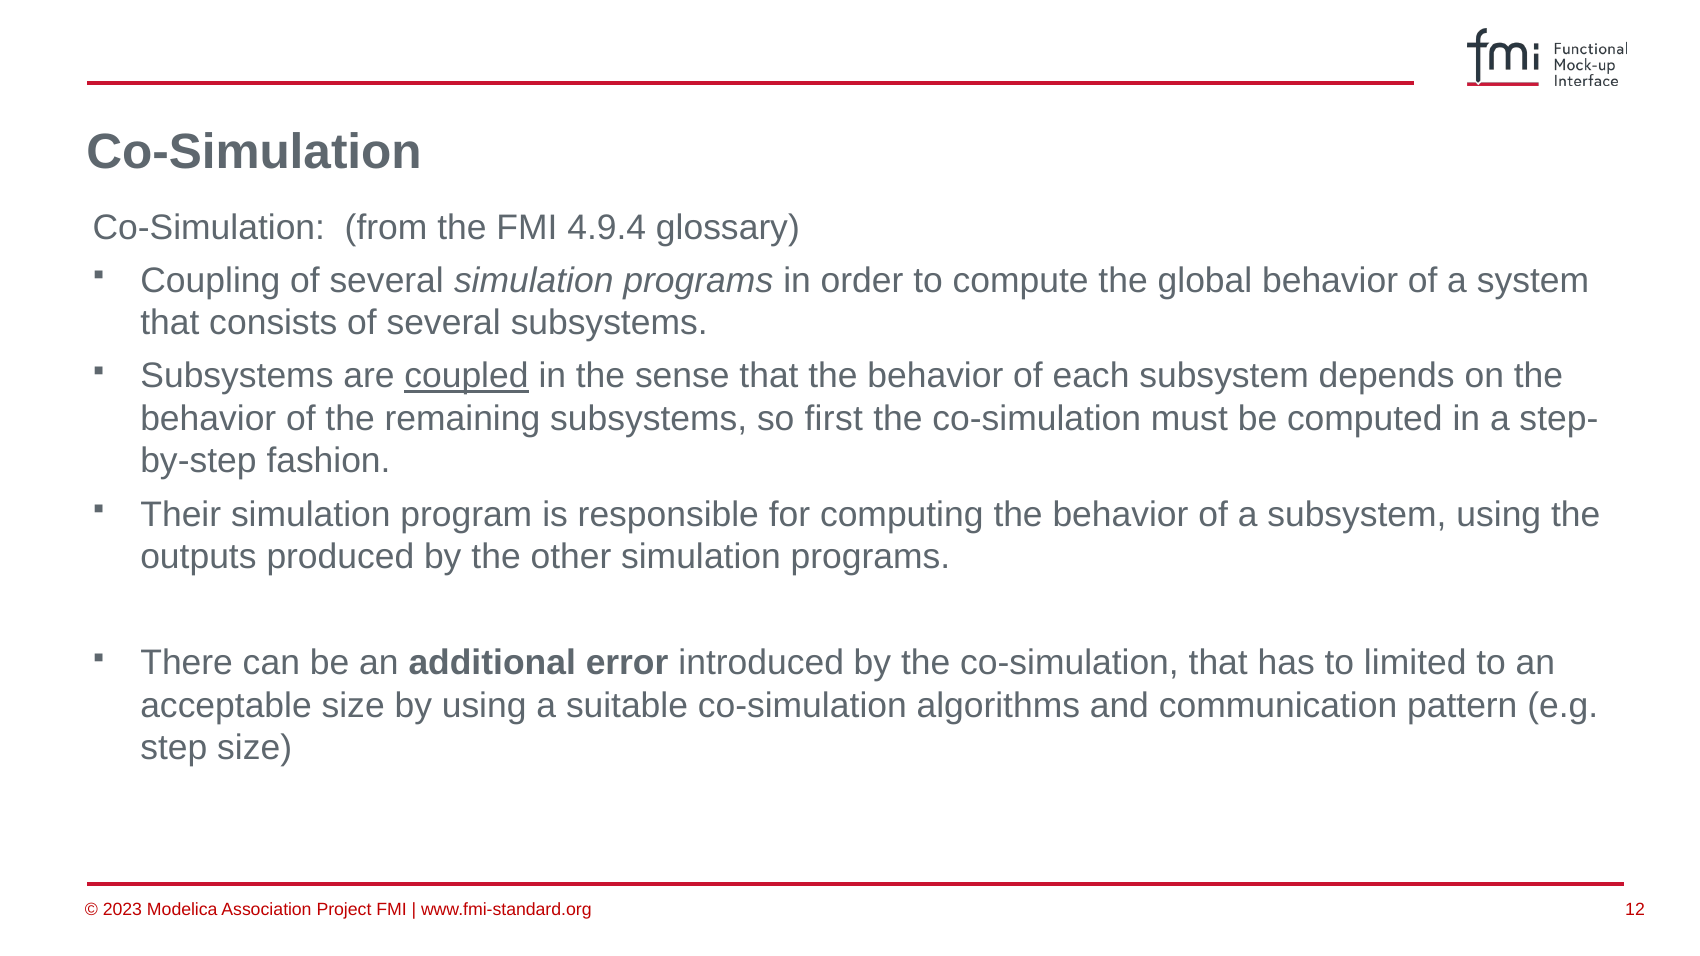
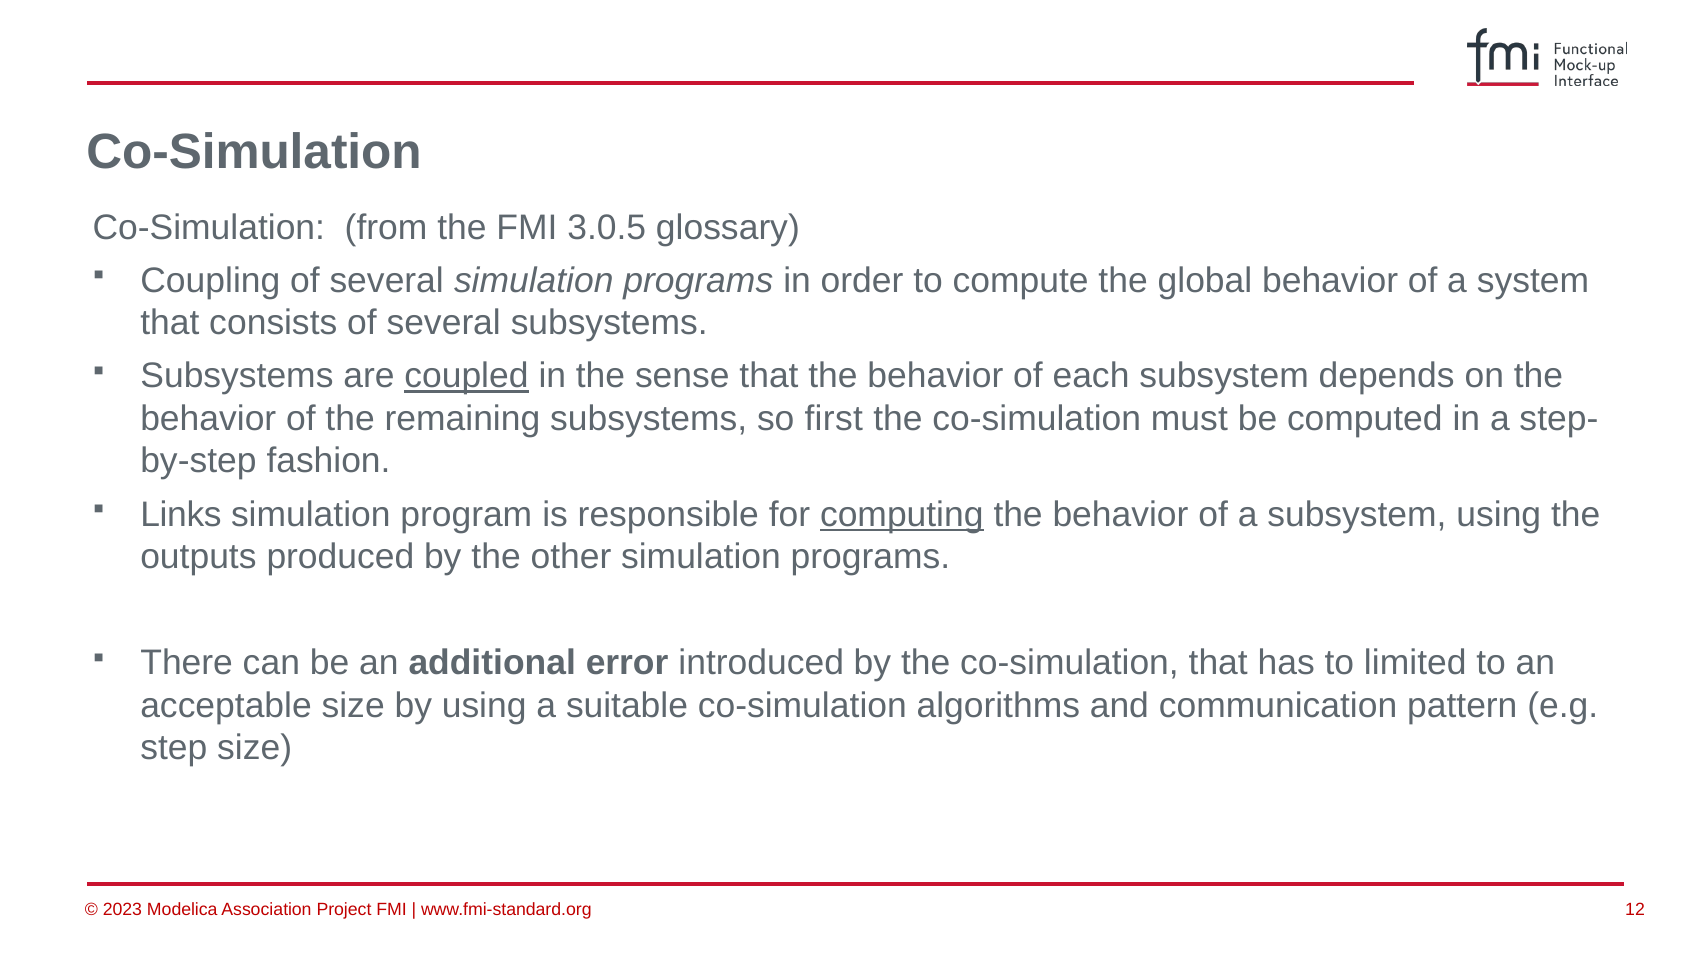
4.9.4: 4.9.4 -> 3.0.5
Their: Their -> Links
computing underline: none -> present
